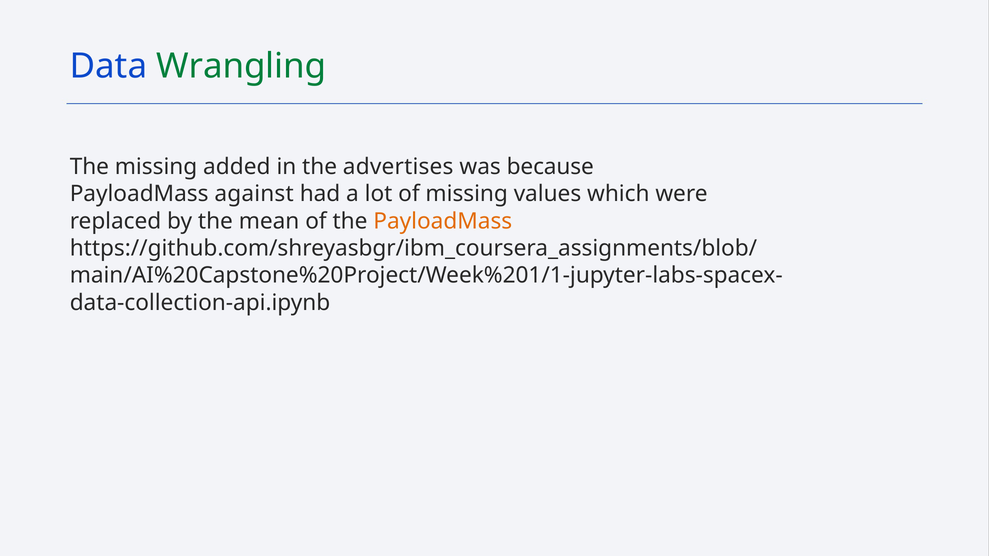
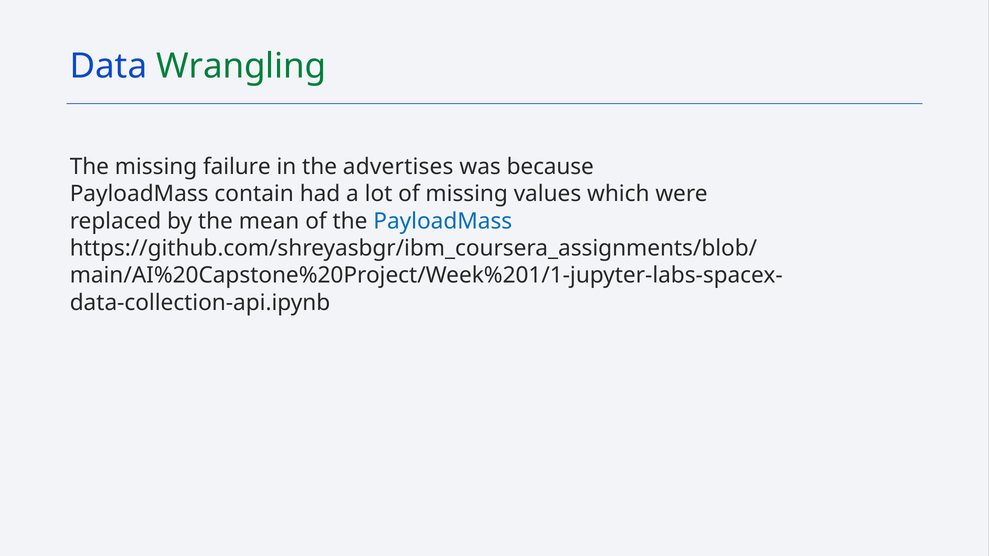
added: added -> failure
against: against -> contain
PayloadMass at (443, 221) colour: orange -> blue
